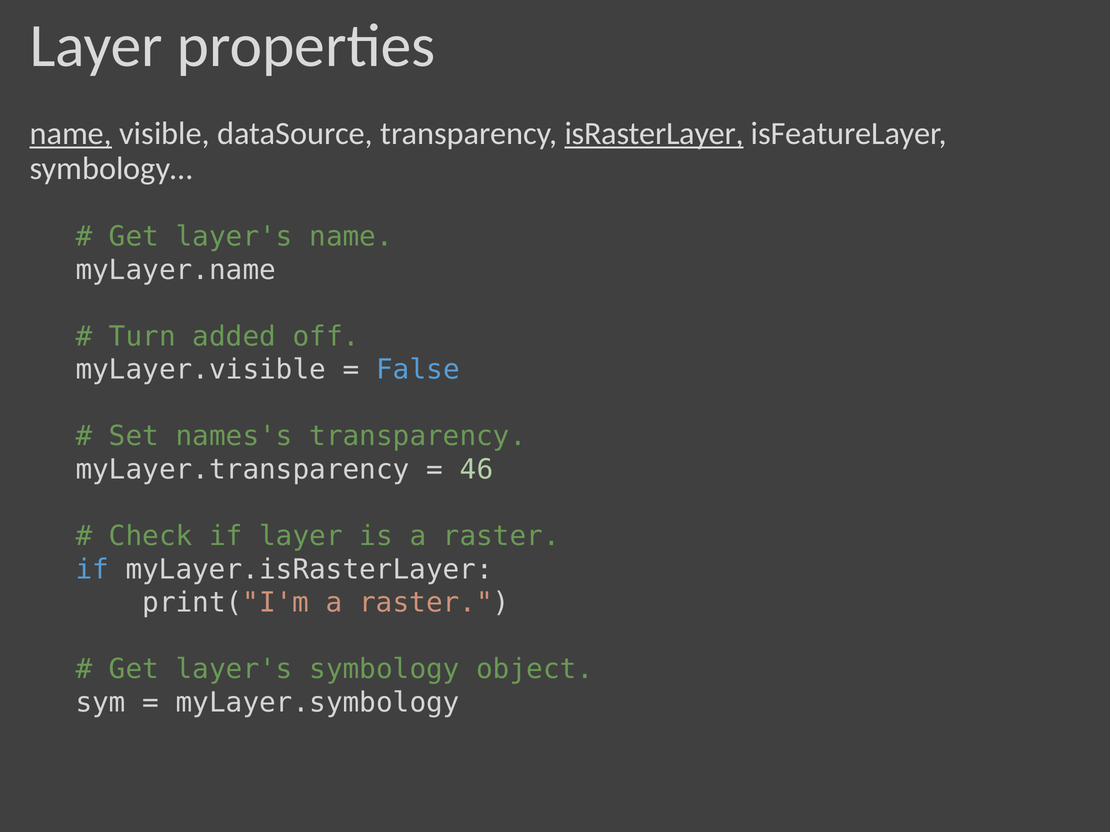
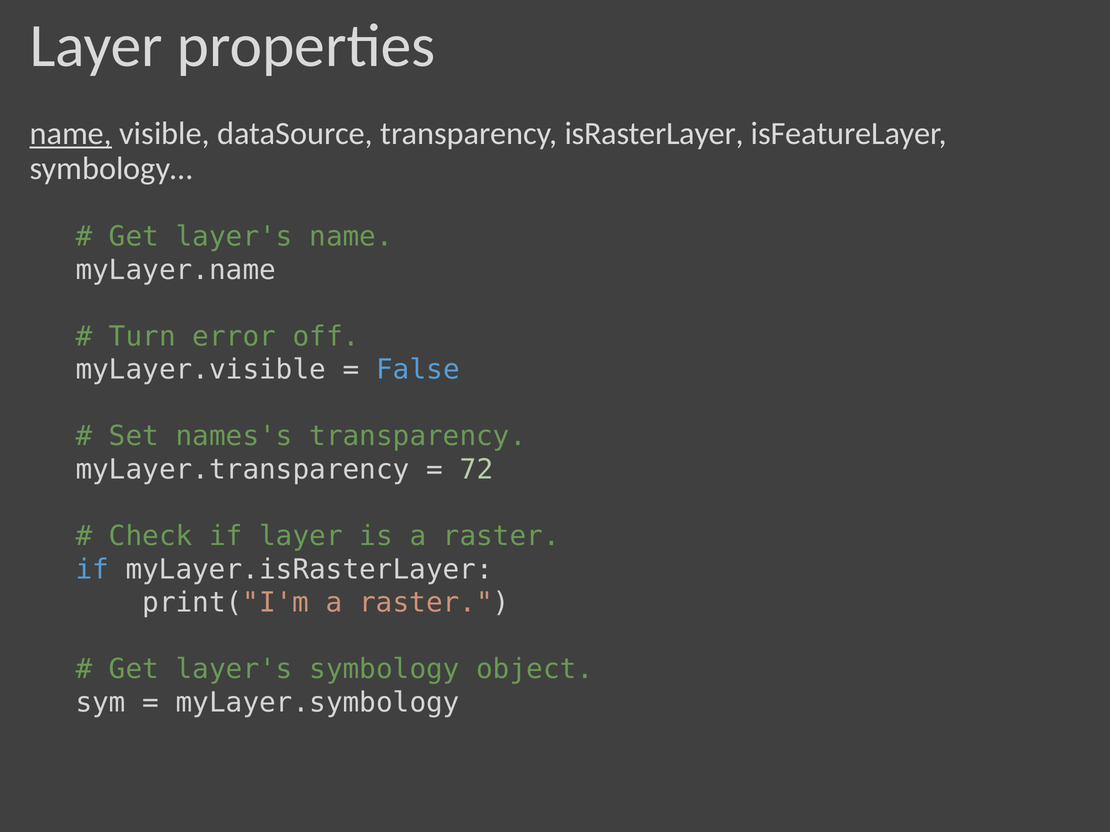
isRasterLayer underline: present -> none
added: added -> error
46: 46 -> 72
